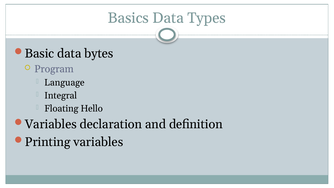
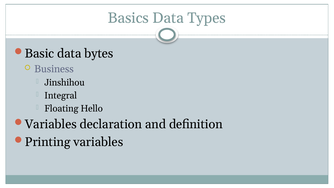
Program: Program -> Business
Language: Language -> Jinshihou
